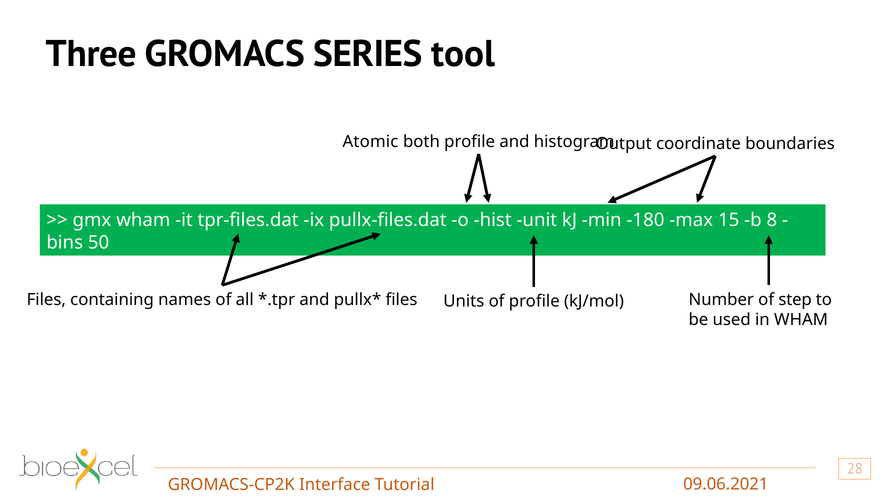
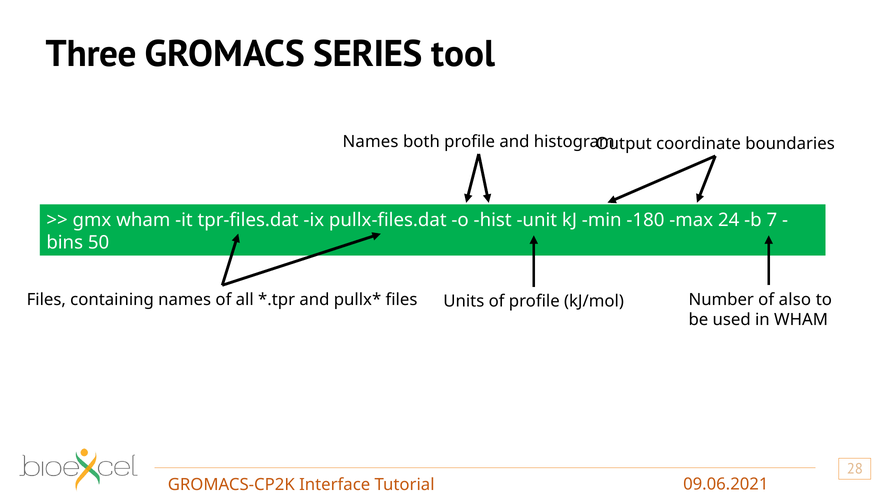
Atomic at (371, 142): Atomic -> Names
15: 15 -> 24
8: 8 -> 7
step: step -> also
